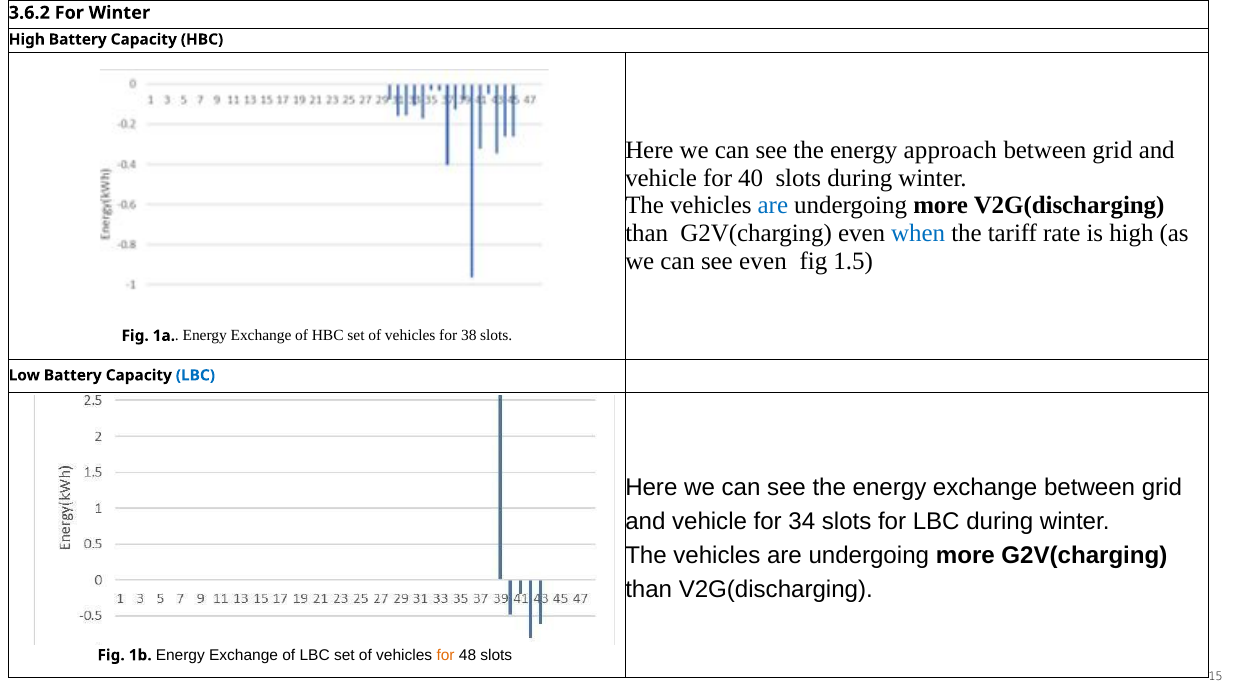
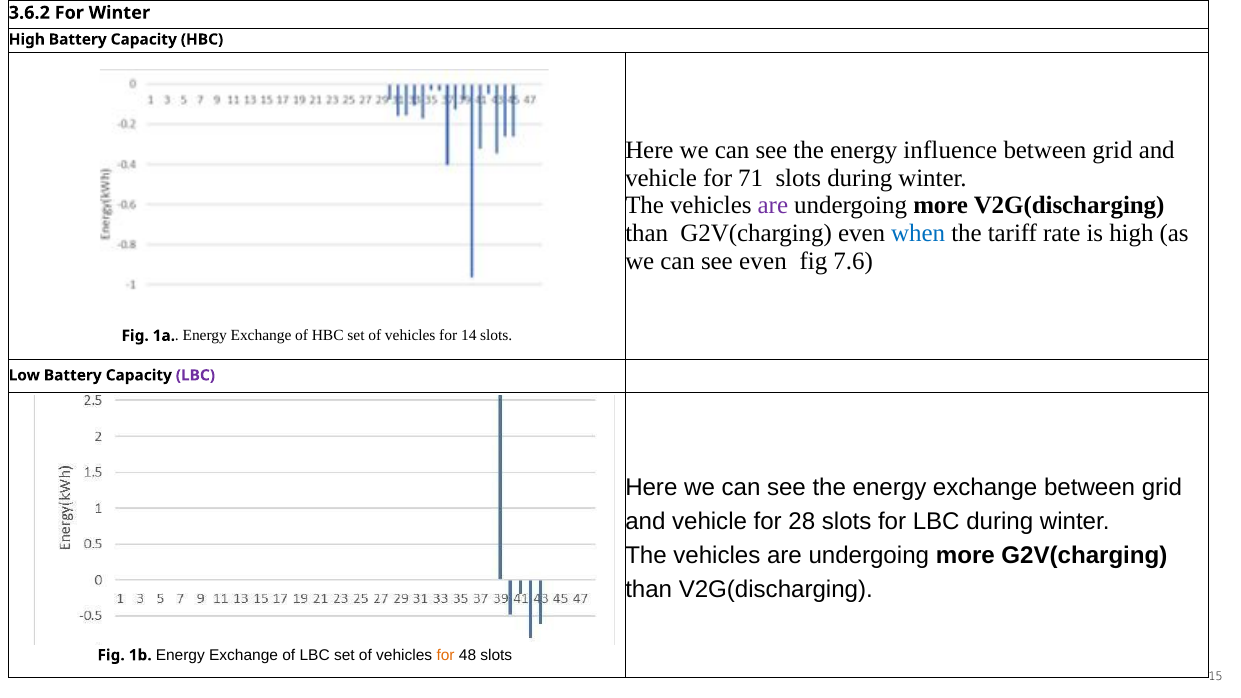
approach: approach -> influence
40: 40 -> 71
are at (773, 206) colour: blue -> purple
1.5: 1.5 -> 7.6
38: 38 -> 14
LBC at (195, 375) colour: blue -> purple
34: 34 -> 28
